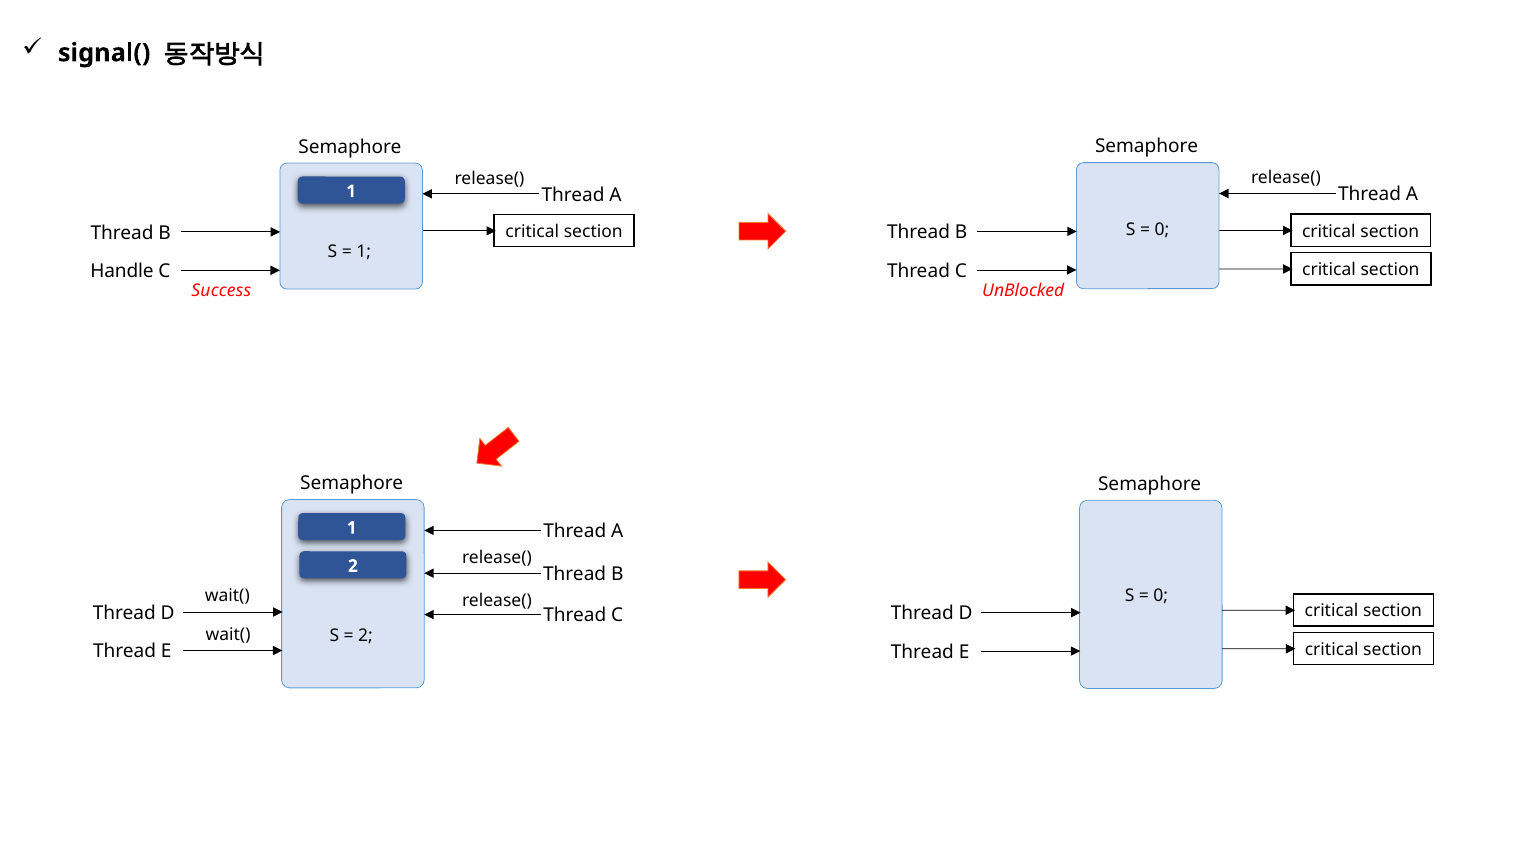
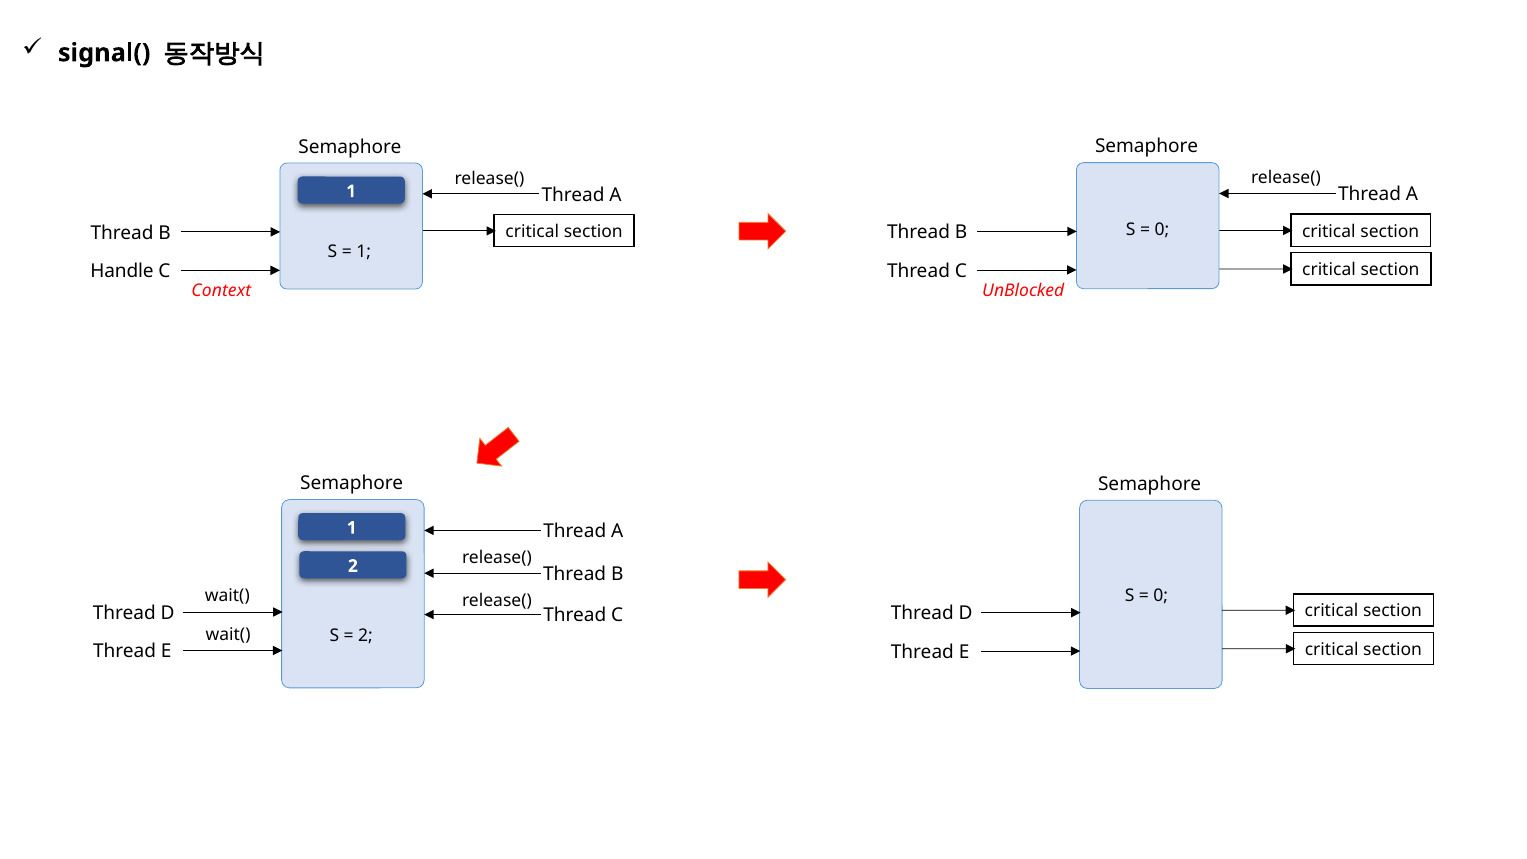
Success: Success -> Context
